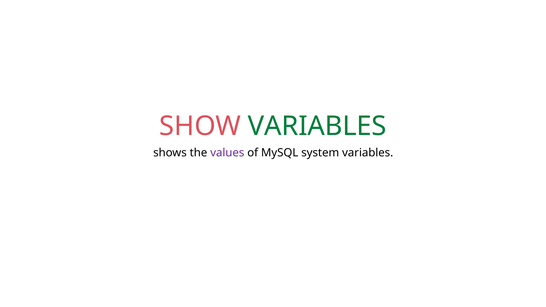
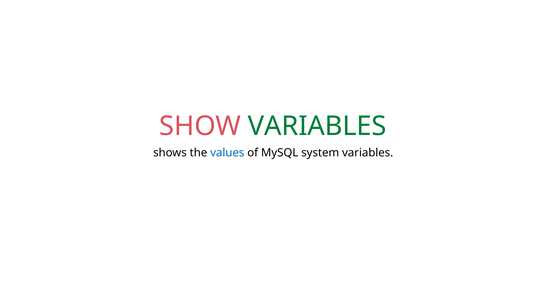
values colour: purple -> blue
